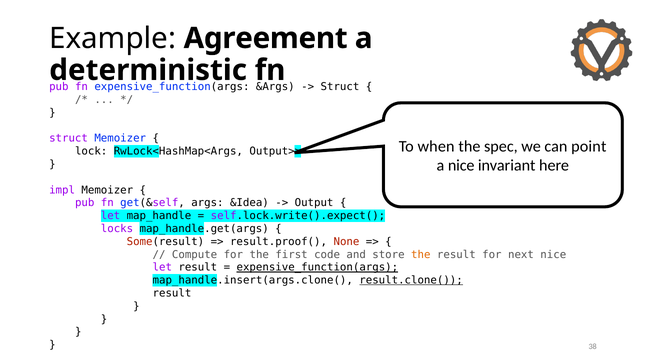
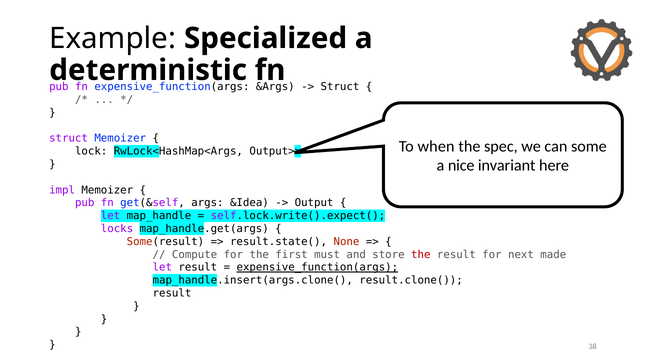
Agreement: Agreement -> Specialized
point: point -> some
result.proof(: result.proof( -> result.state(
code: code -> must
the at (421, 255) colour: orange -> red
next nice: nice -> made
result.clone( underline: present -> none
